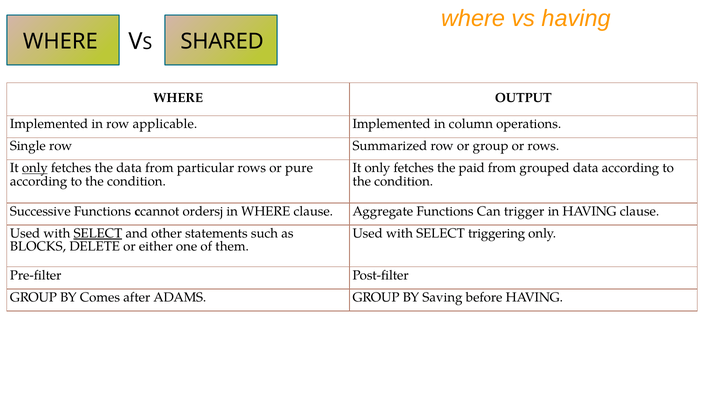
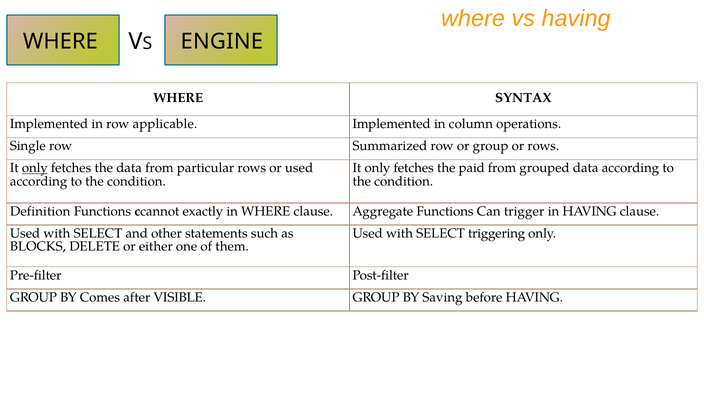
SHARED: SHARED -> ENGINE
OUTPUT: OUTPUT -> SYNTAX
or pure: pure -> used
Successive: Successive -> Definition
ordersj: ordersj -> exactly
SELECT at (98, 233) underline: present -> none
ADAMS: ADAMS -> VISIBLE
